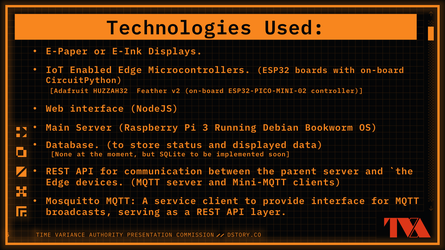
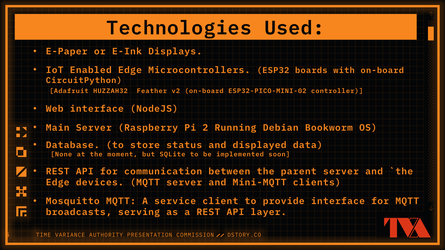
3: 3 -> 2
